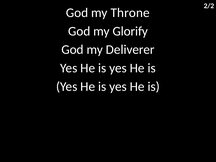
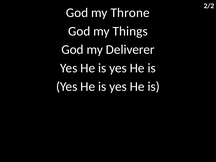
Glorify: Glorify -> Things
